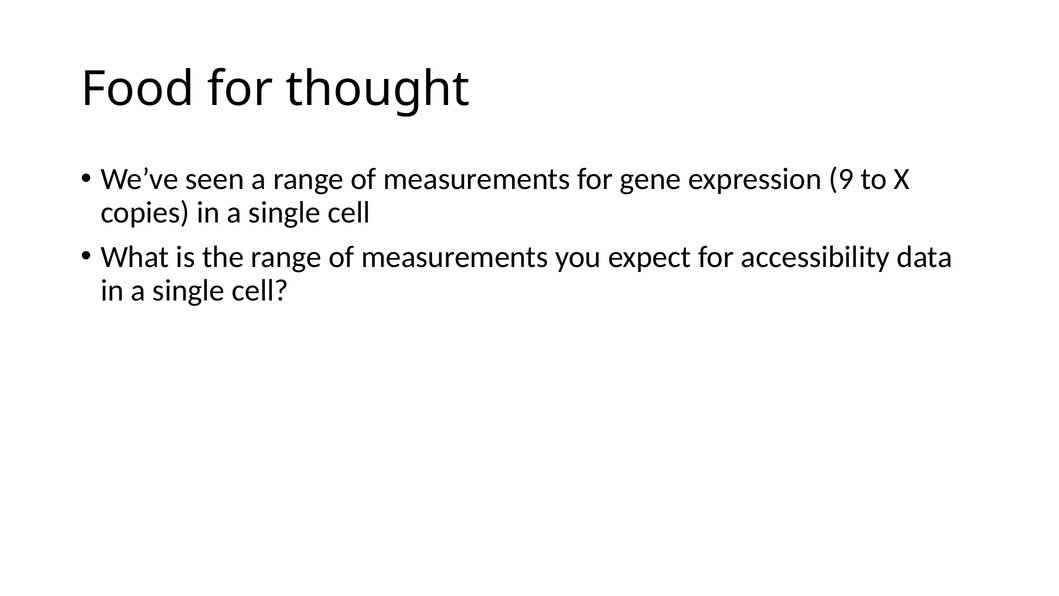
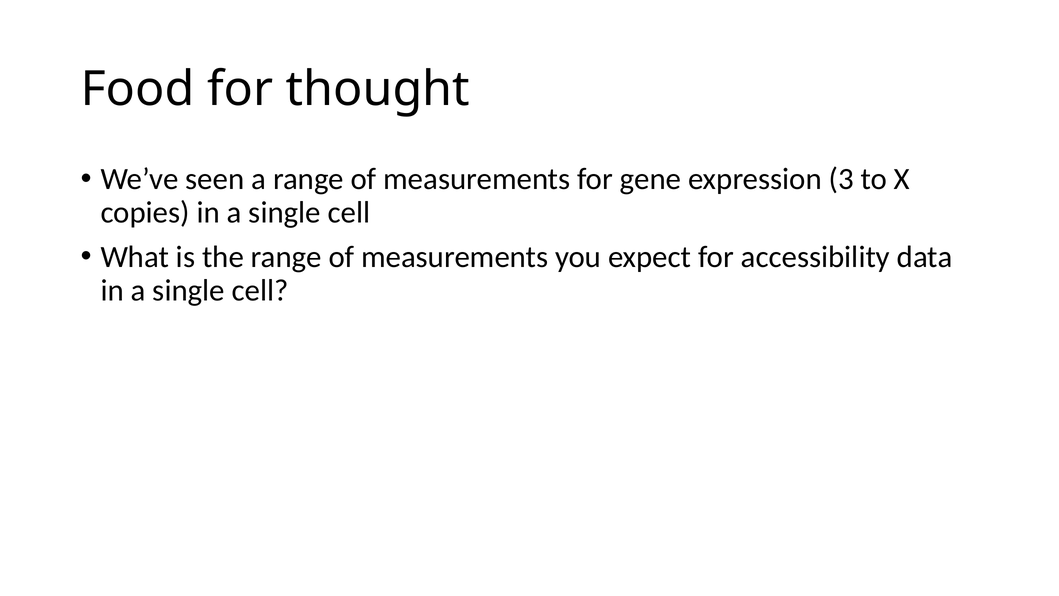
9: 9 -> 3
